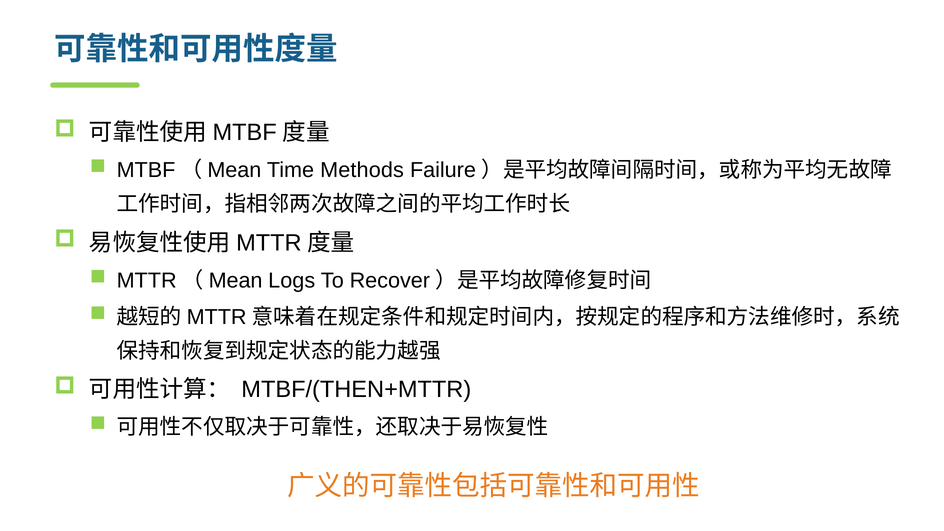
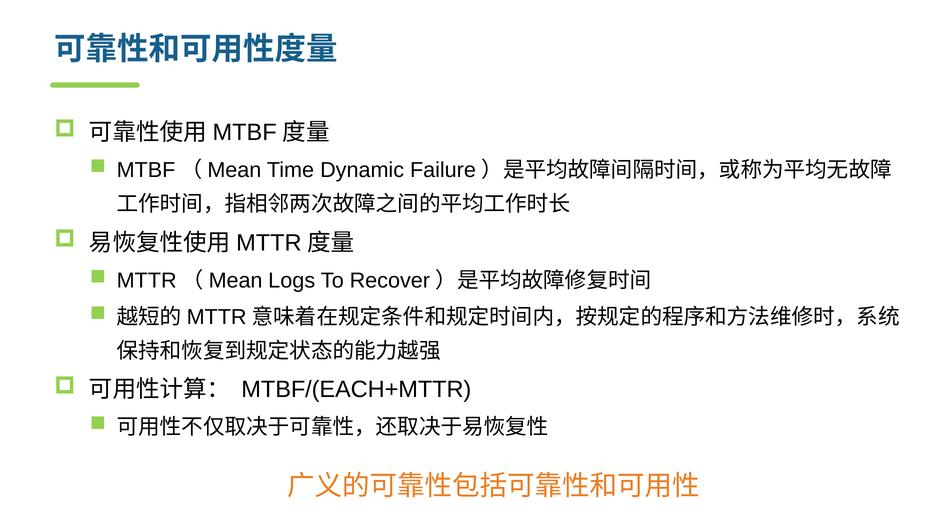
Methods: Methods -> Dynamic
MTBF/(THEN+MTTR: MTBF/(THEN+MTTR -> MTBF/(EACH+MTTR
